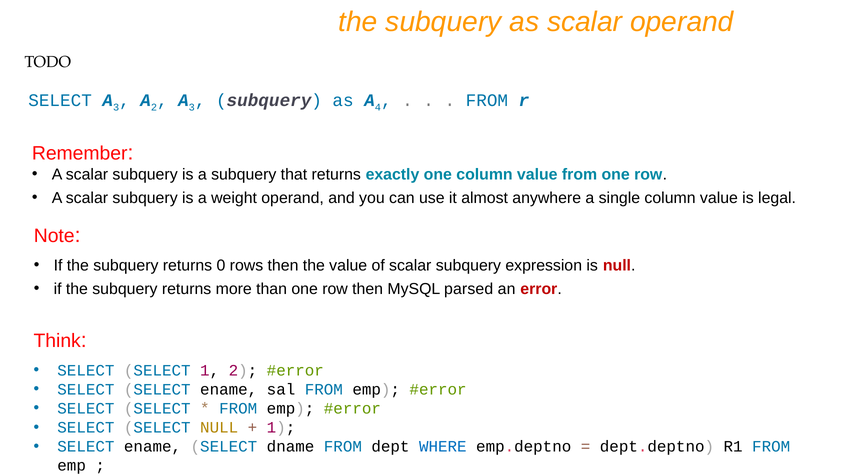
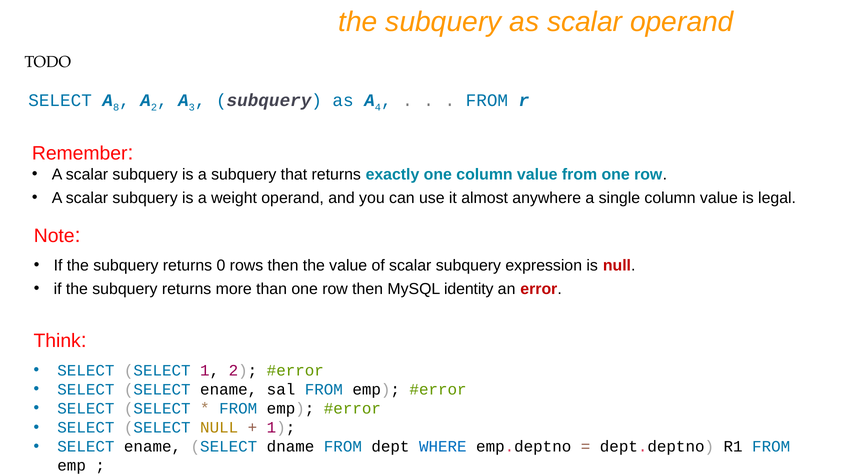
SELECT A 3: 3 -> 8
parsed: parsed -> identity
